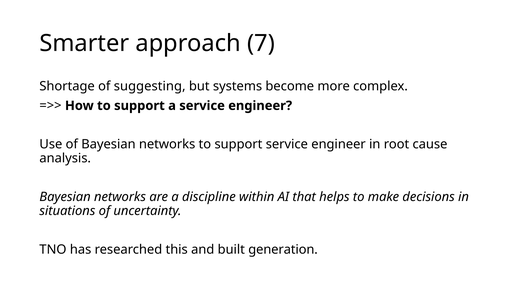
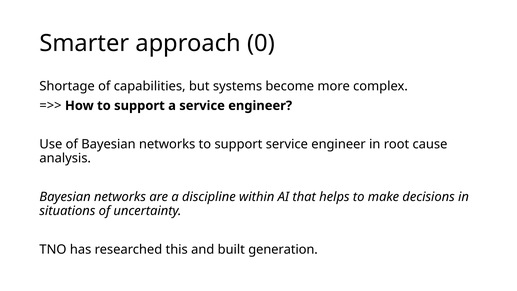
7: 7 -> 0
suggesting: suggesting -> capabilities
